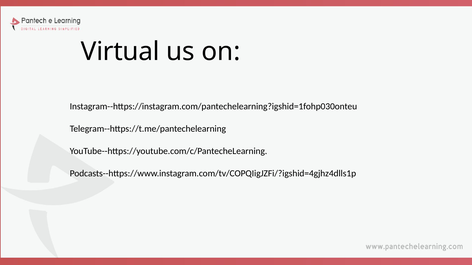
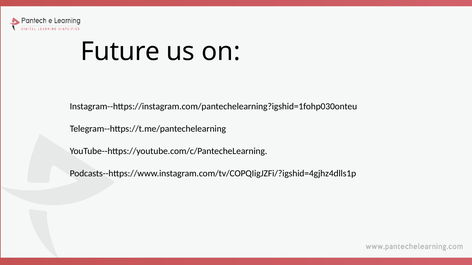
Virtual: Virtual -> Future
